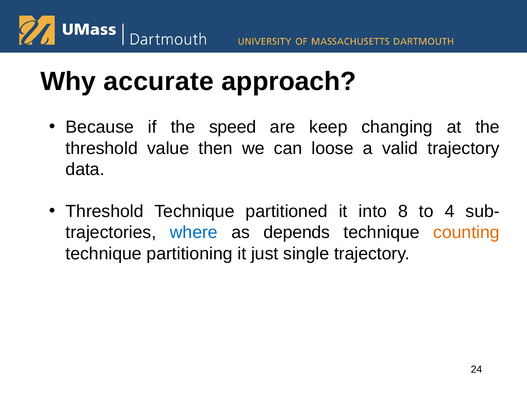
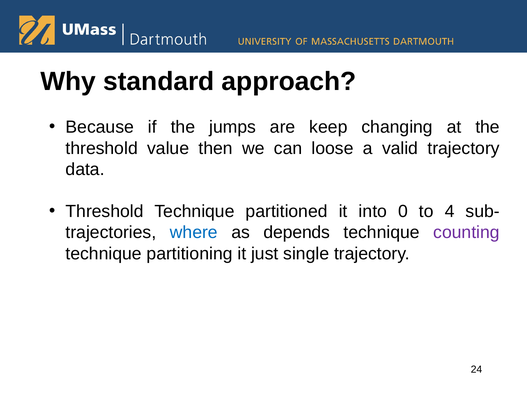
accurate: accurate -> standard
speed: speed -> jumps
8: 8 -> 0
counting colour: orange -> purple
